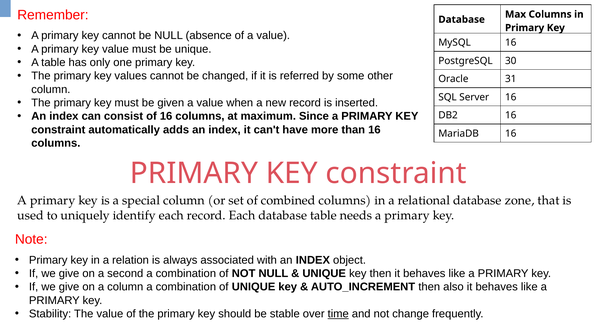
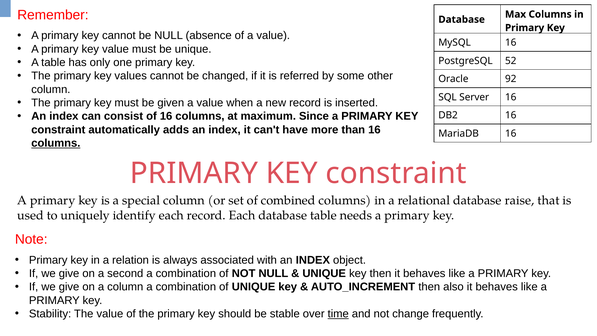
30: 30 -> 52
31: 31 -> 92
columns at (56, 143) underline: none -> present
zone: zone -> raise
